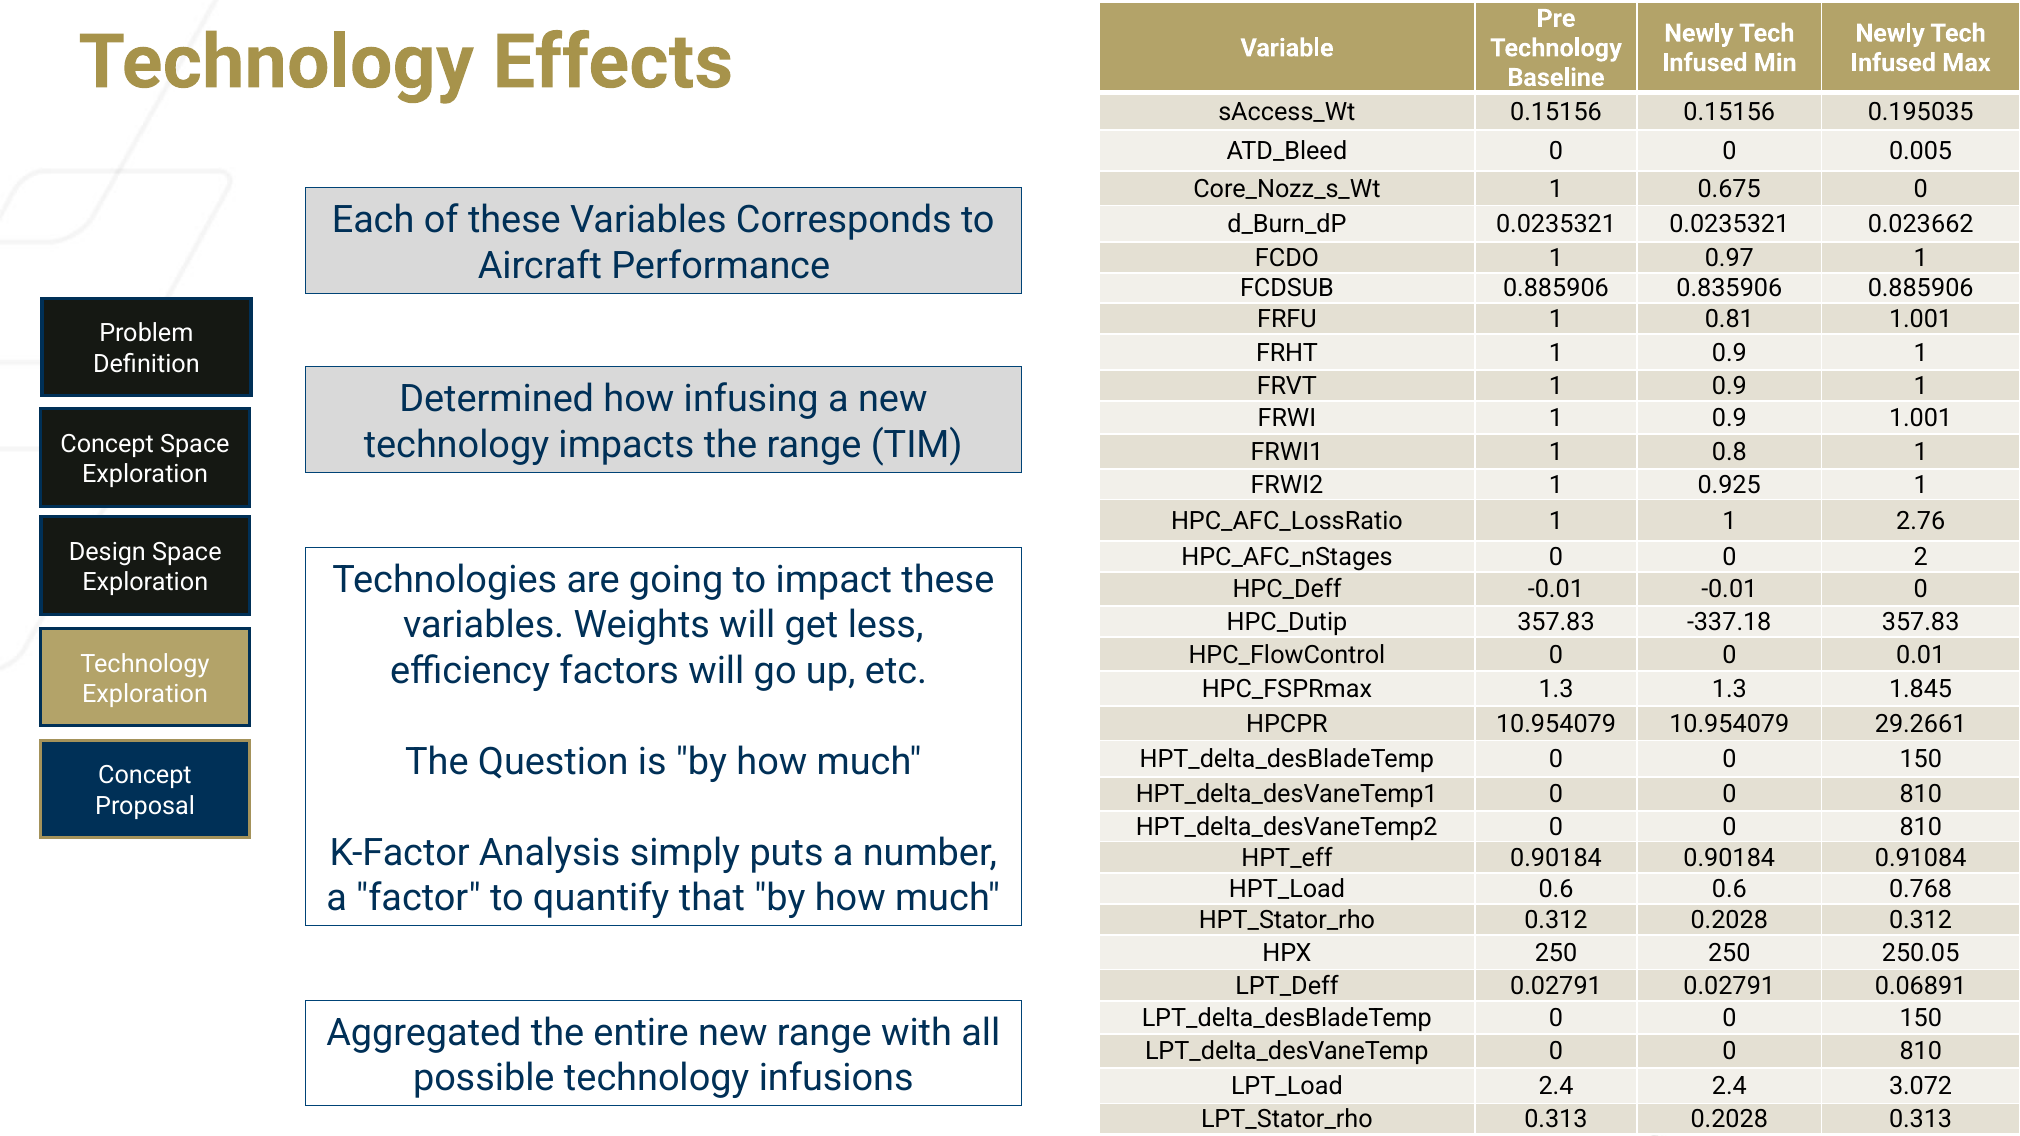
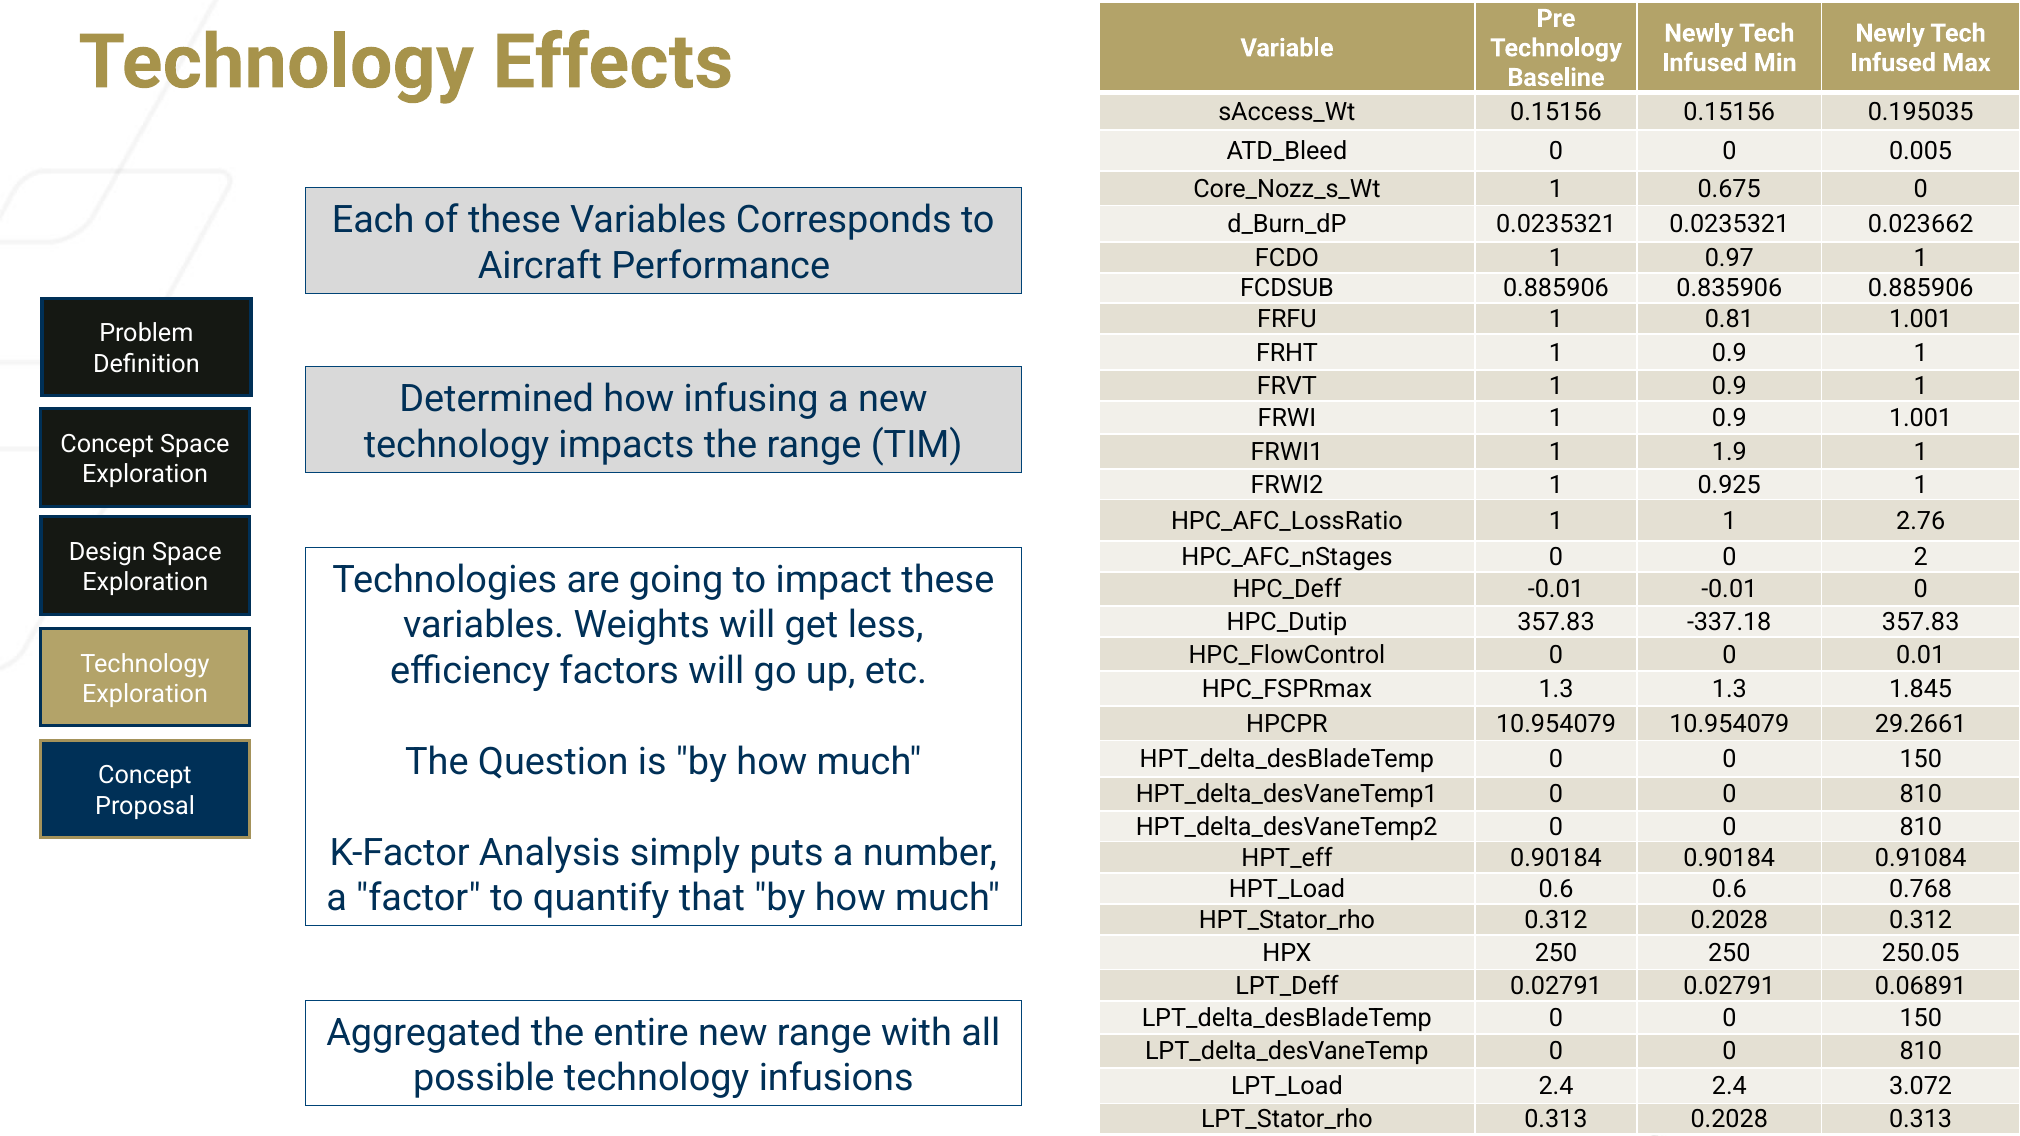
0.8: 0.8 -> 1.9
